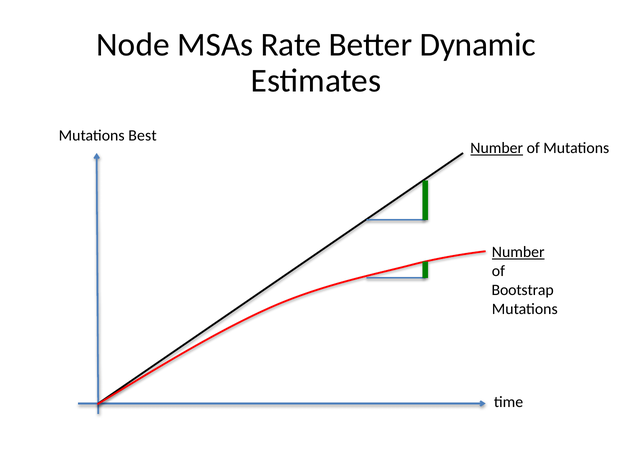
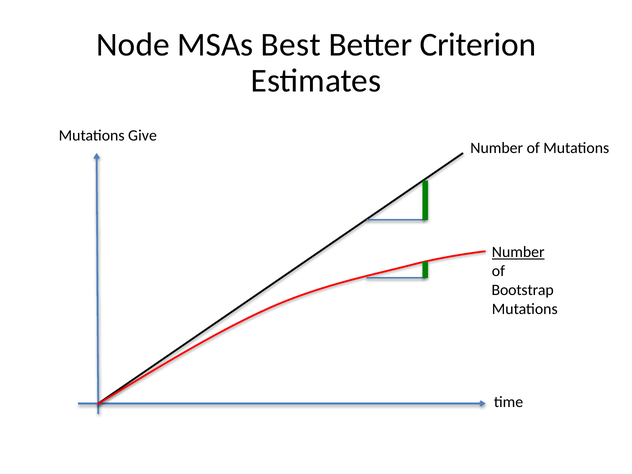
Rate: Rate -> Best
Dynamic: Dynamic -> Criterion
Best: Best -> Give
Number at (497, 148) underline: present -> none
